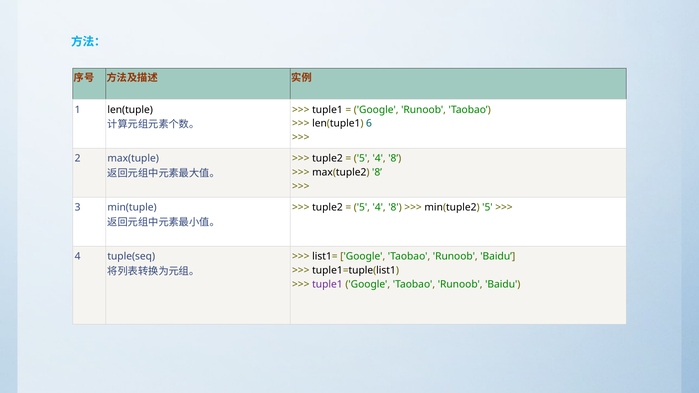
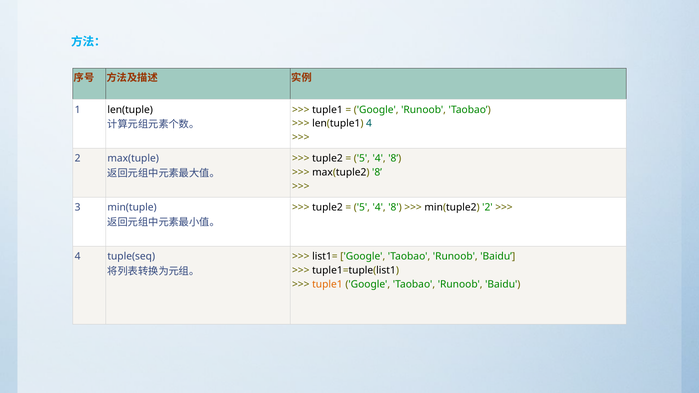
len(tuple1 6: 6 -> 4
min(tuple2 5: 5 -> 2
tuple1 at (327, 284) colour: purple -> orange
